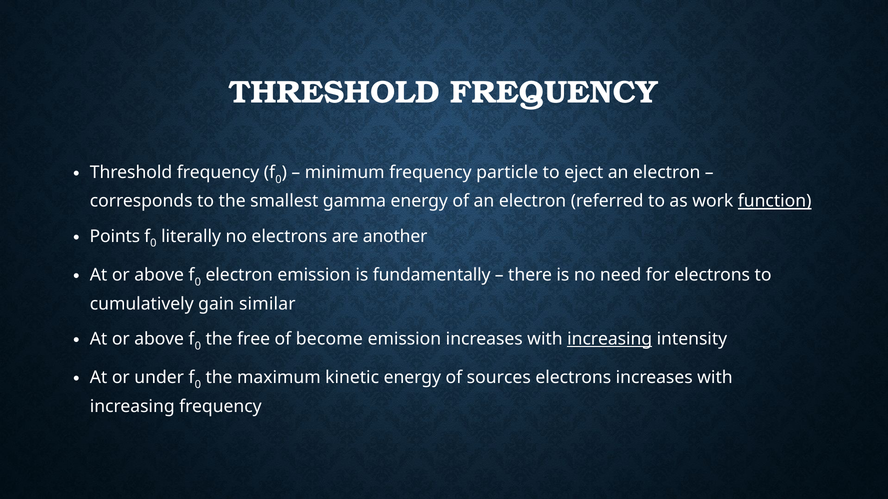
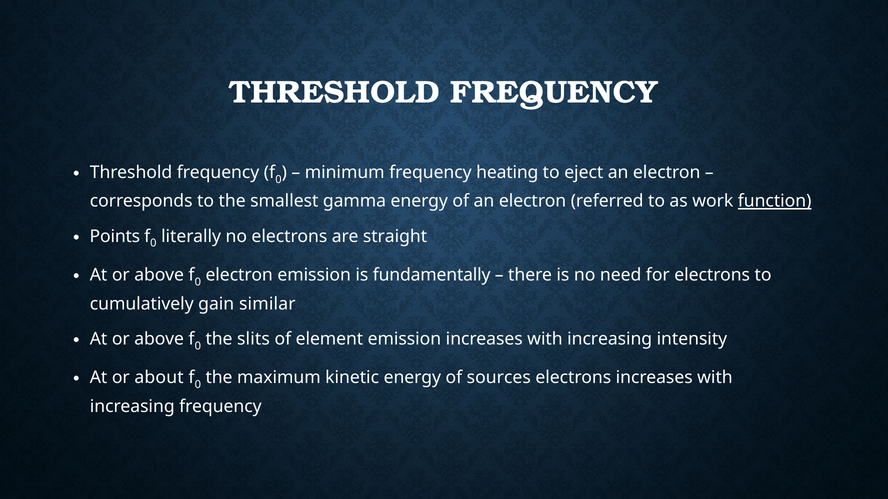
particle: particle -> heating
another: another -> straight
free: free -> slits
become: become -> element
increasing at (610, 339) underline: present -> none
under: under -> about
